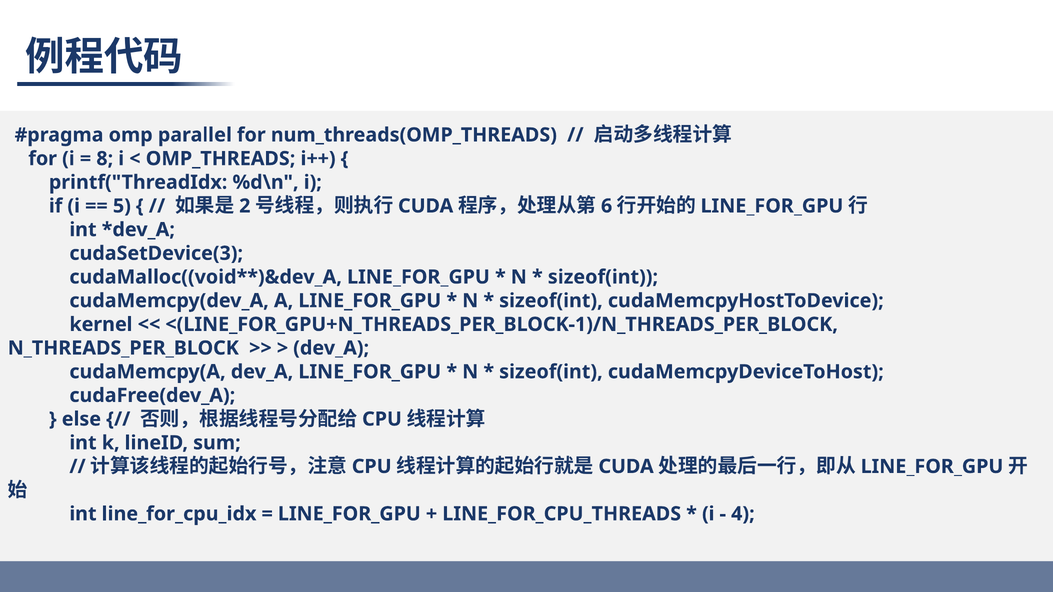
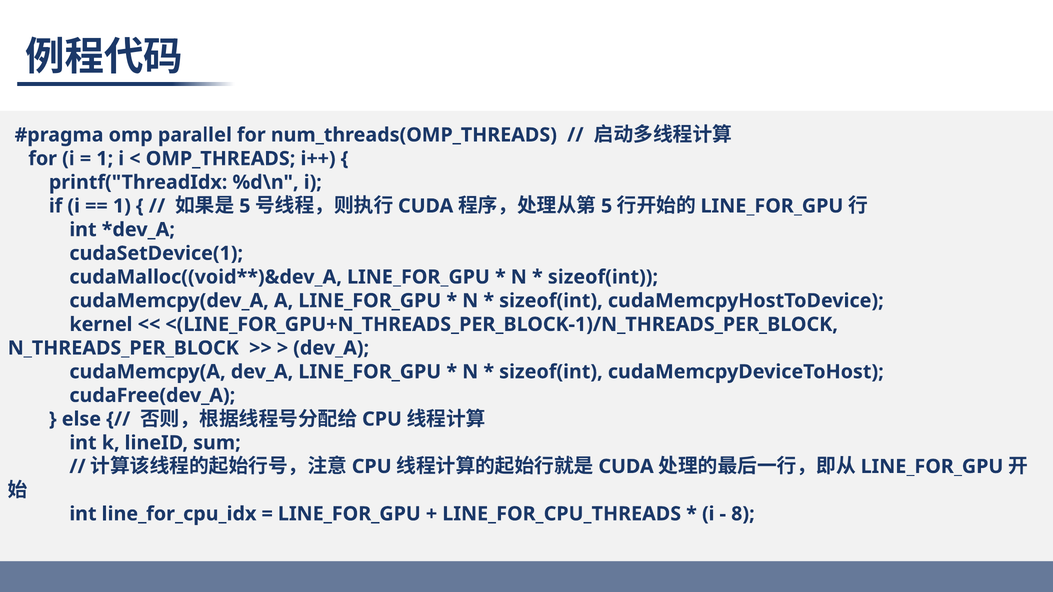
8 at (105, 159): 8 -> 1
5 at (122, 206): 5 -> 1
2 at (245, 206): 2 -> 5
6 at (607, 206): 6 -> 5
cudaSetDevice(3: cudaSetDevice(3 -> cudaSetDevice(1
4: 4 -> 8
